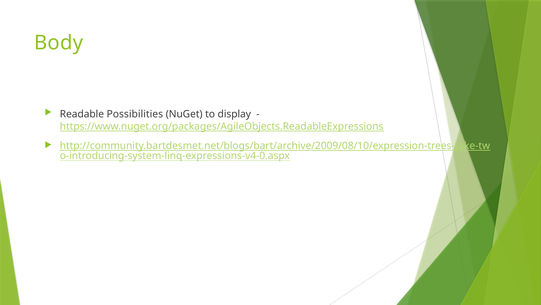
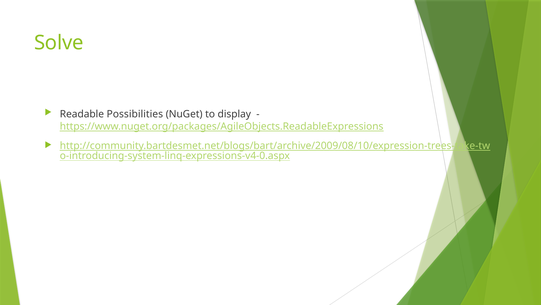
Body: Body -> Solve
